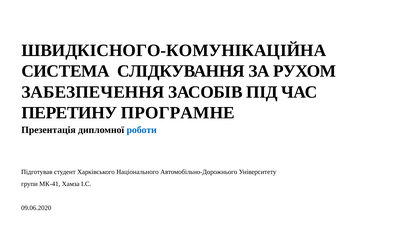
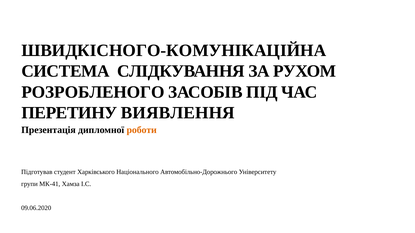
ЗАБЕЗПЕЧЕННЯ: ЗАБЕЗПЕЧЕННЯ -> РОЗРОБЛЕНОГО
ПРОГРАМНЕ: ПРОГРАМНЕ -> ВИЯВЛЕННЯ
роботи colour: blue -> orange
